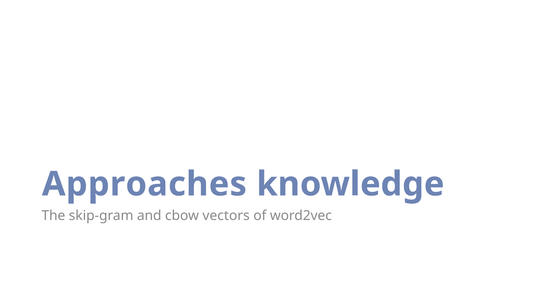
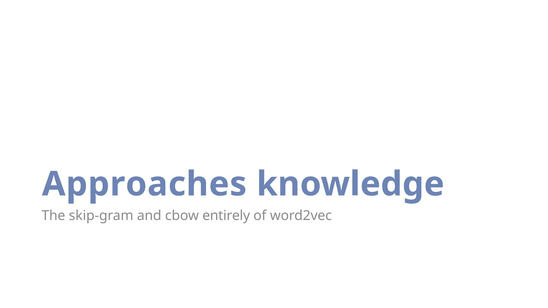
vectors: vectors -> entirely
